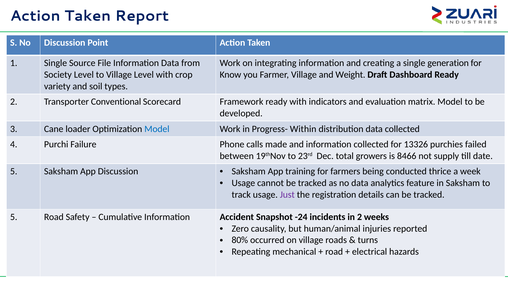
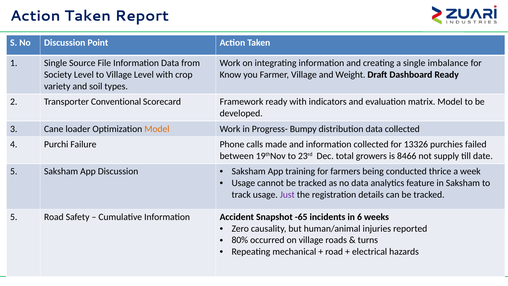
generation: generation -> imbalance
Model at (157, 129) colour: blue -> orange
Within: Within -> Bumpy
-24: -24 -> -65
in 2: 2 -> 6
